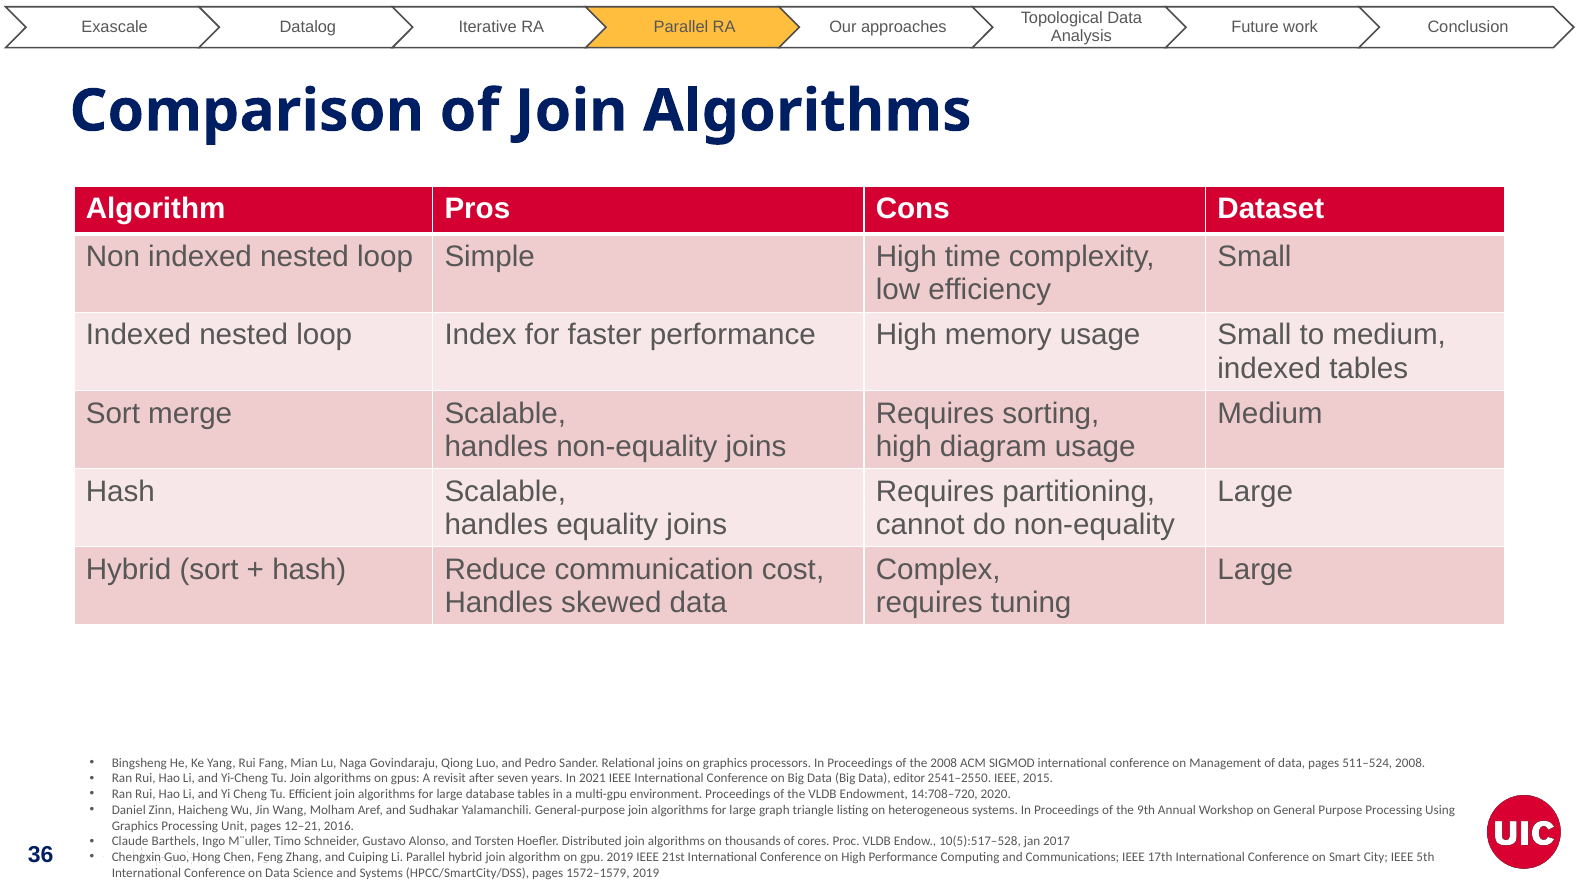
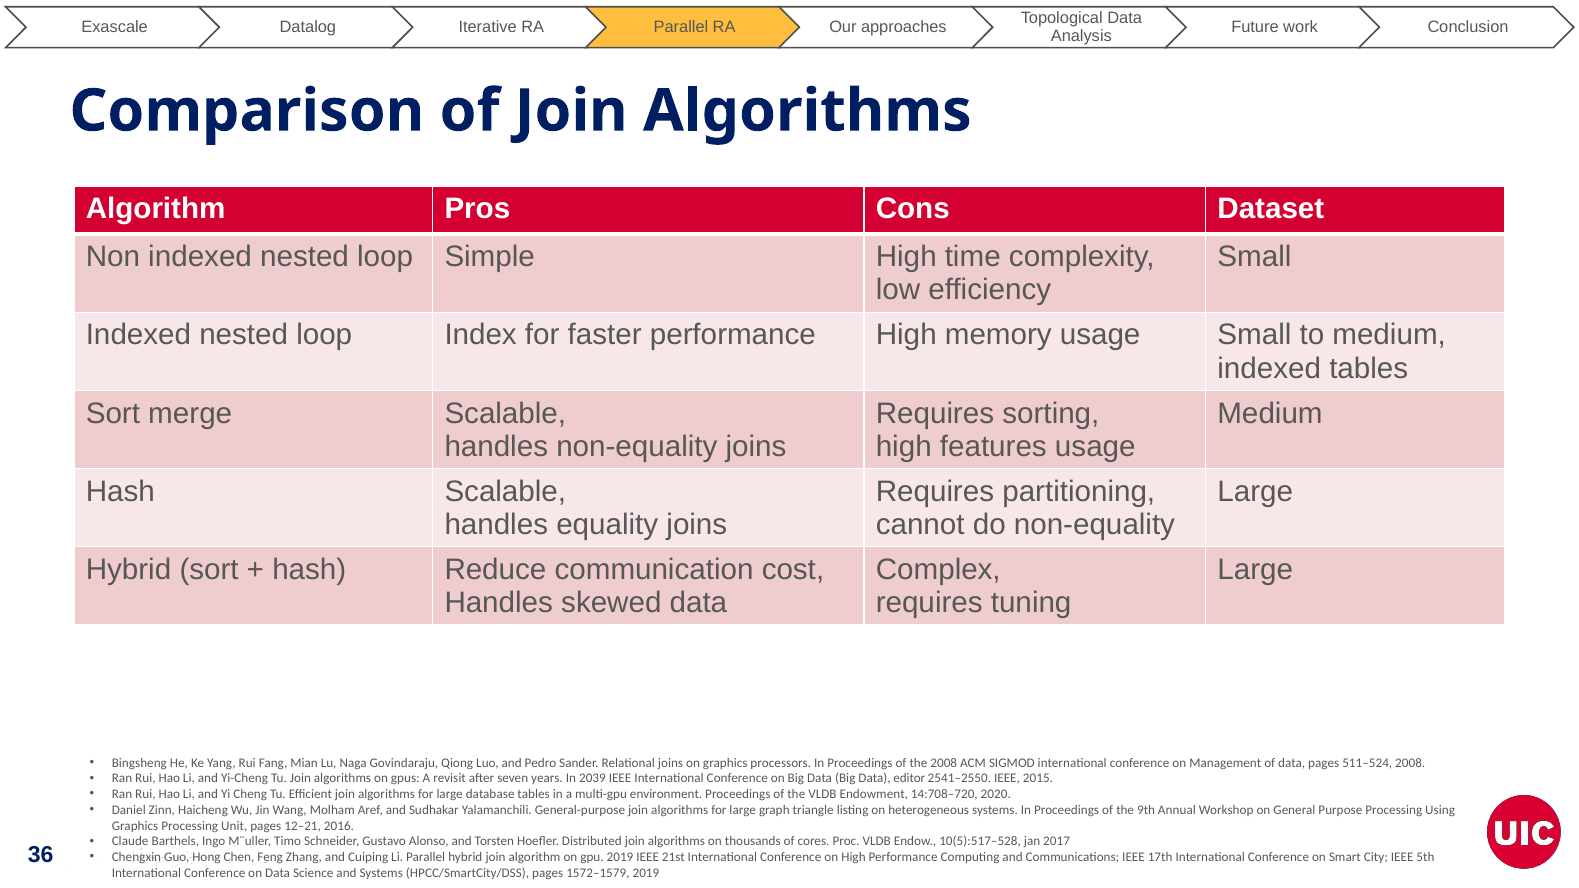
diagram: diagram -> features
2021: 2021 -> 2039
